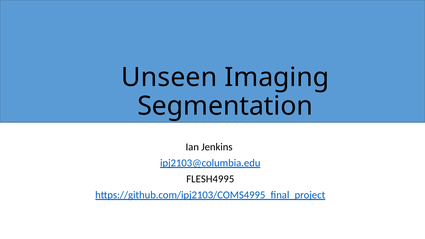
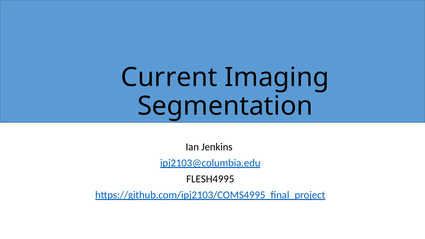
Unseen: Unseen -> Current
